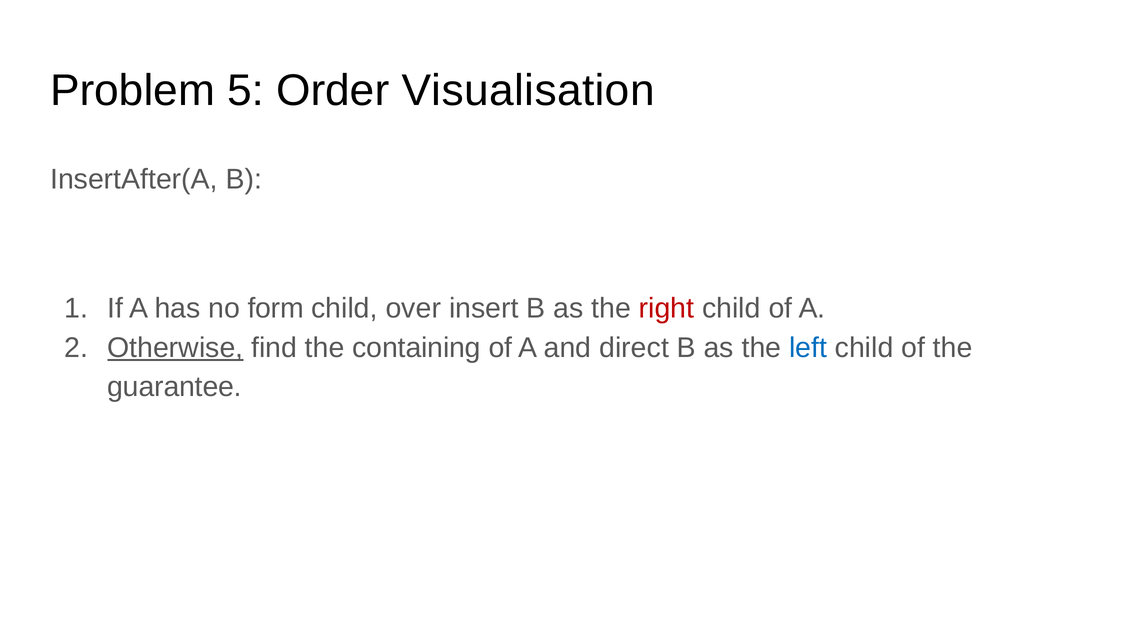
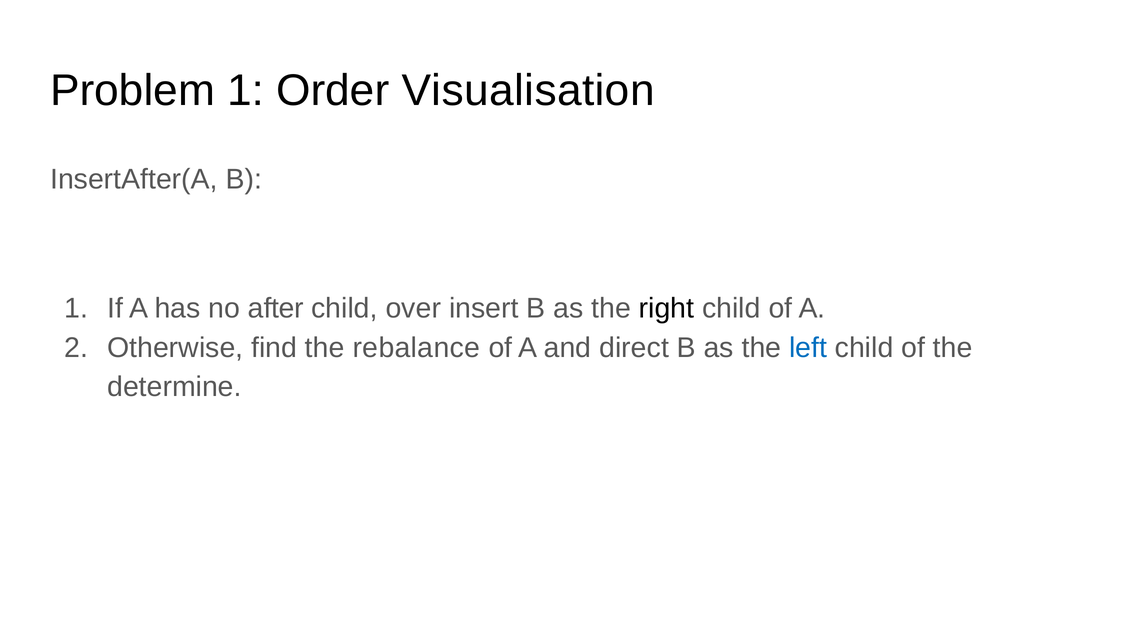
Problem 5: 5 -> 1
form: form -> after
right colour: red -> black
Otherwise underline: present -> none
containing: containing -> rebalance
guarantee: guarantee -> determine
